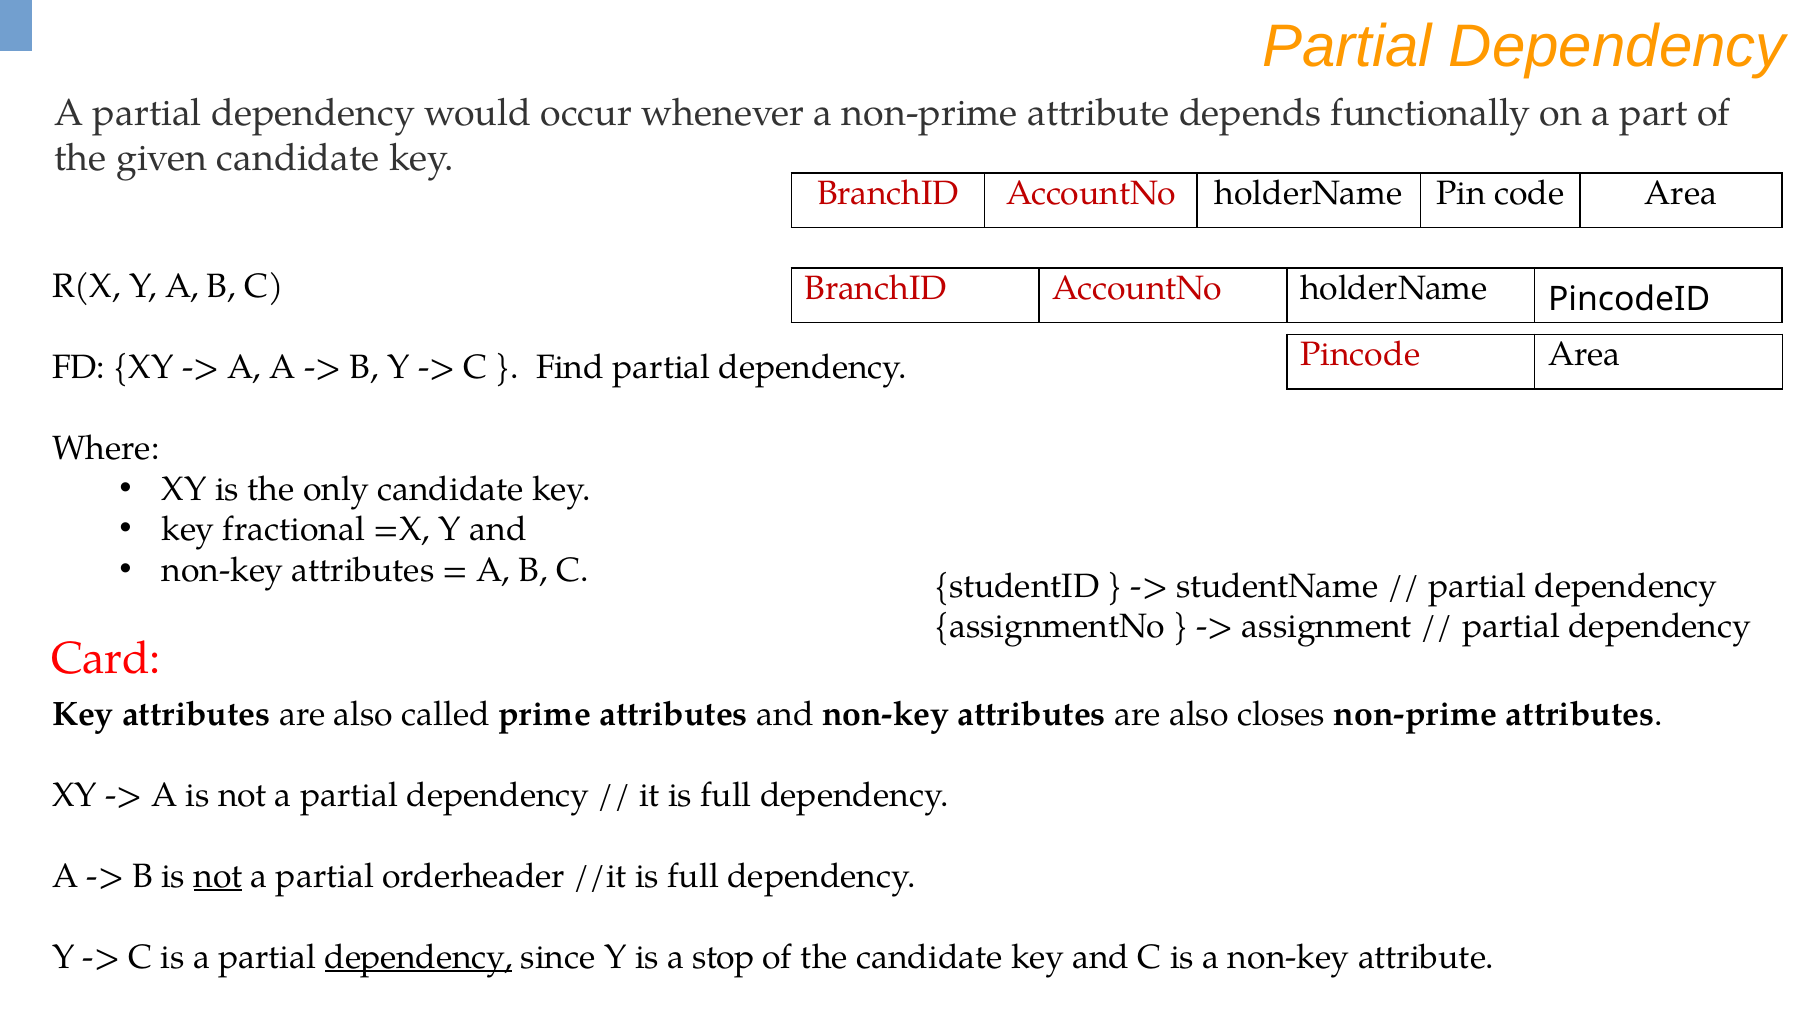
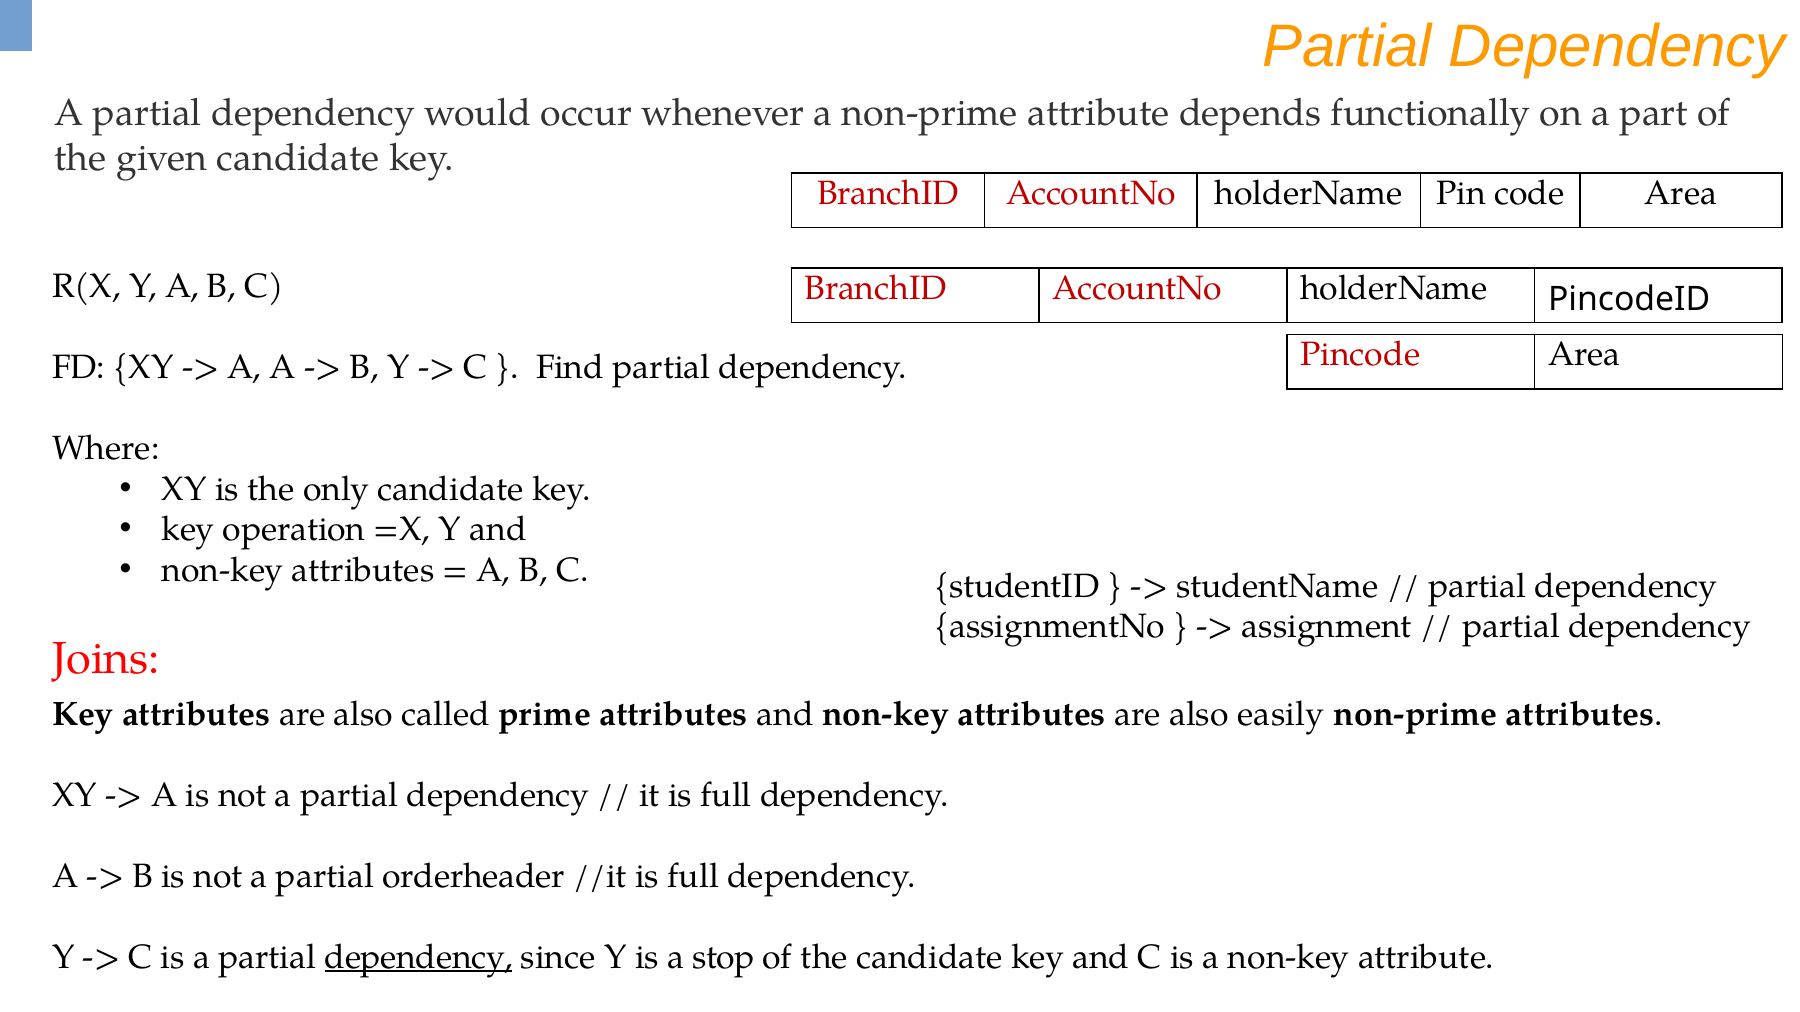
fractional: fractional -> operation
Card: Card -> Joins
closes: closes -> easily
not at (218, 876) underline: present -> none
